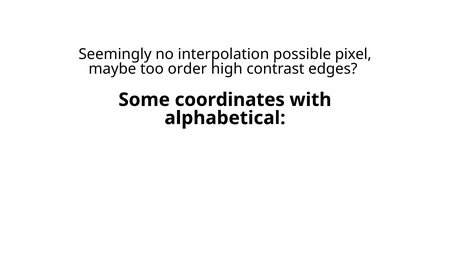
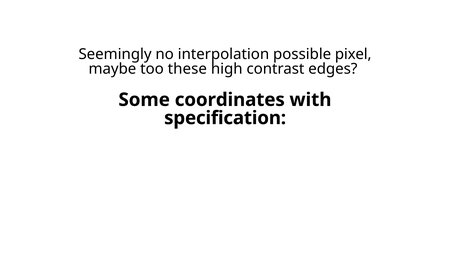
order: order -> these
alphabetical: alphabetical -> specification
